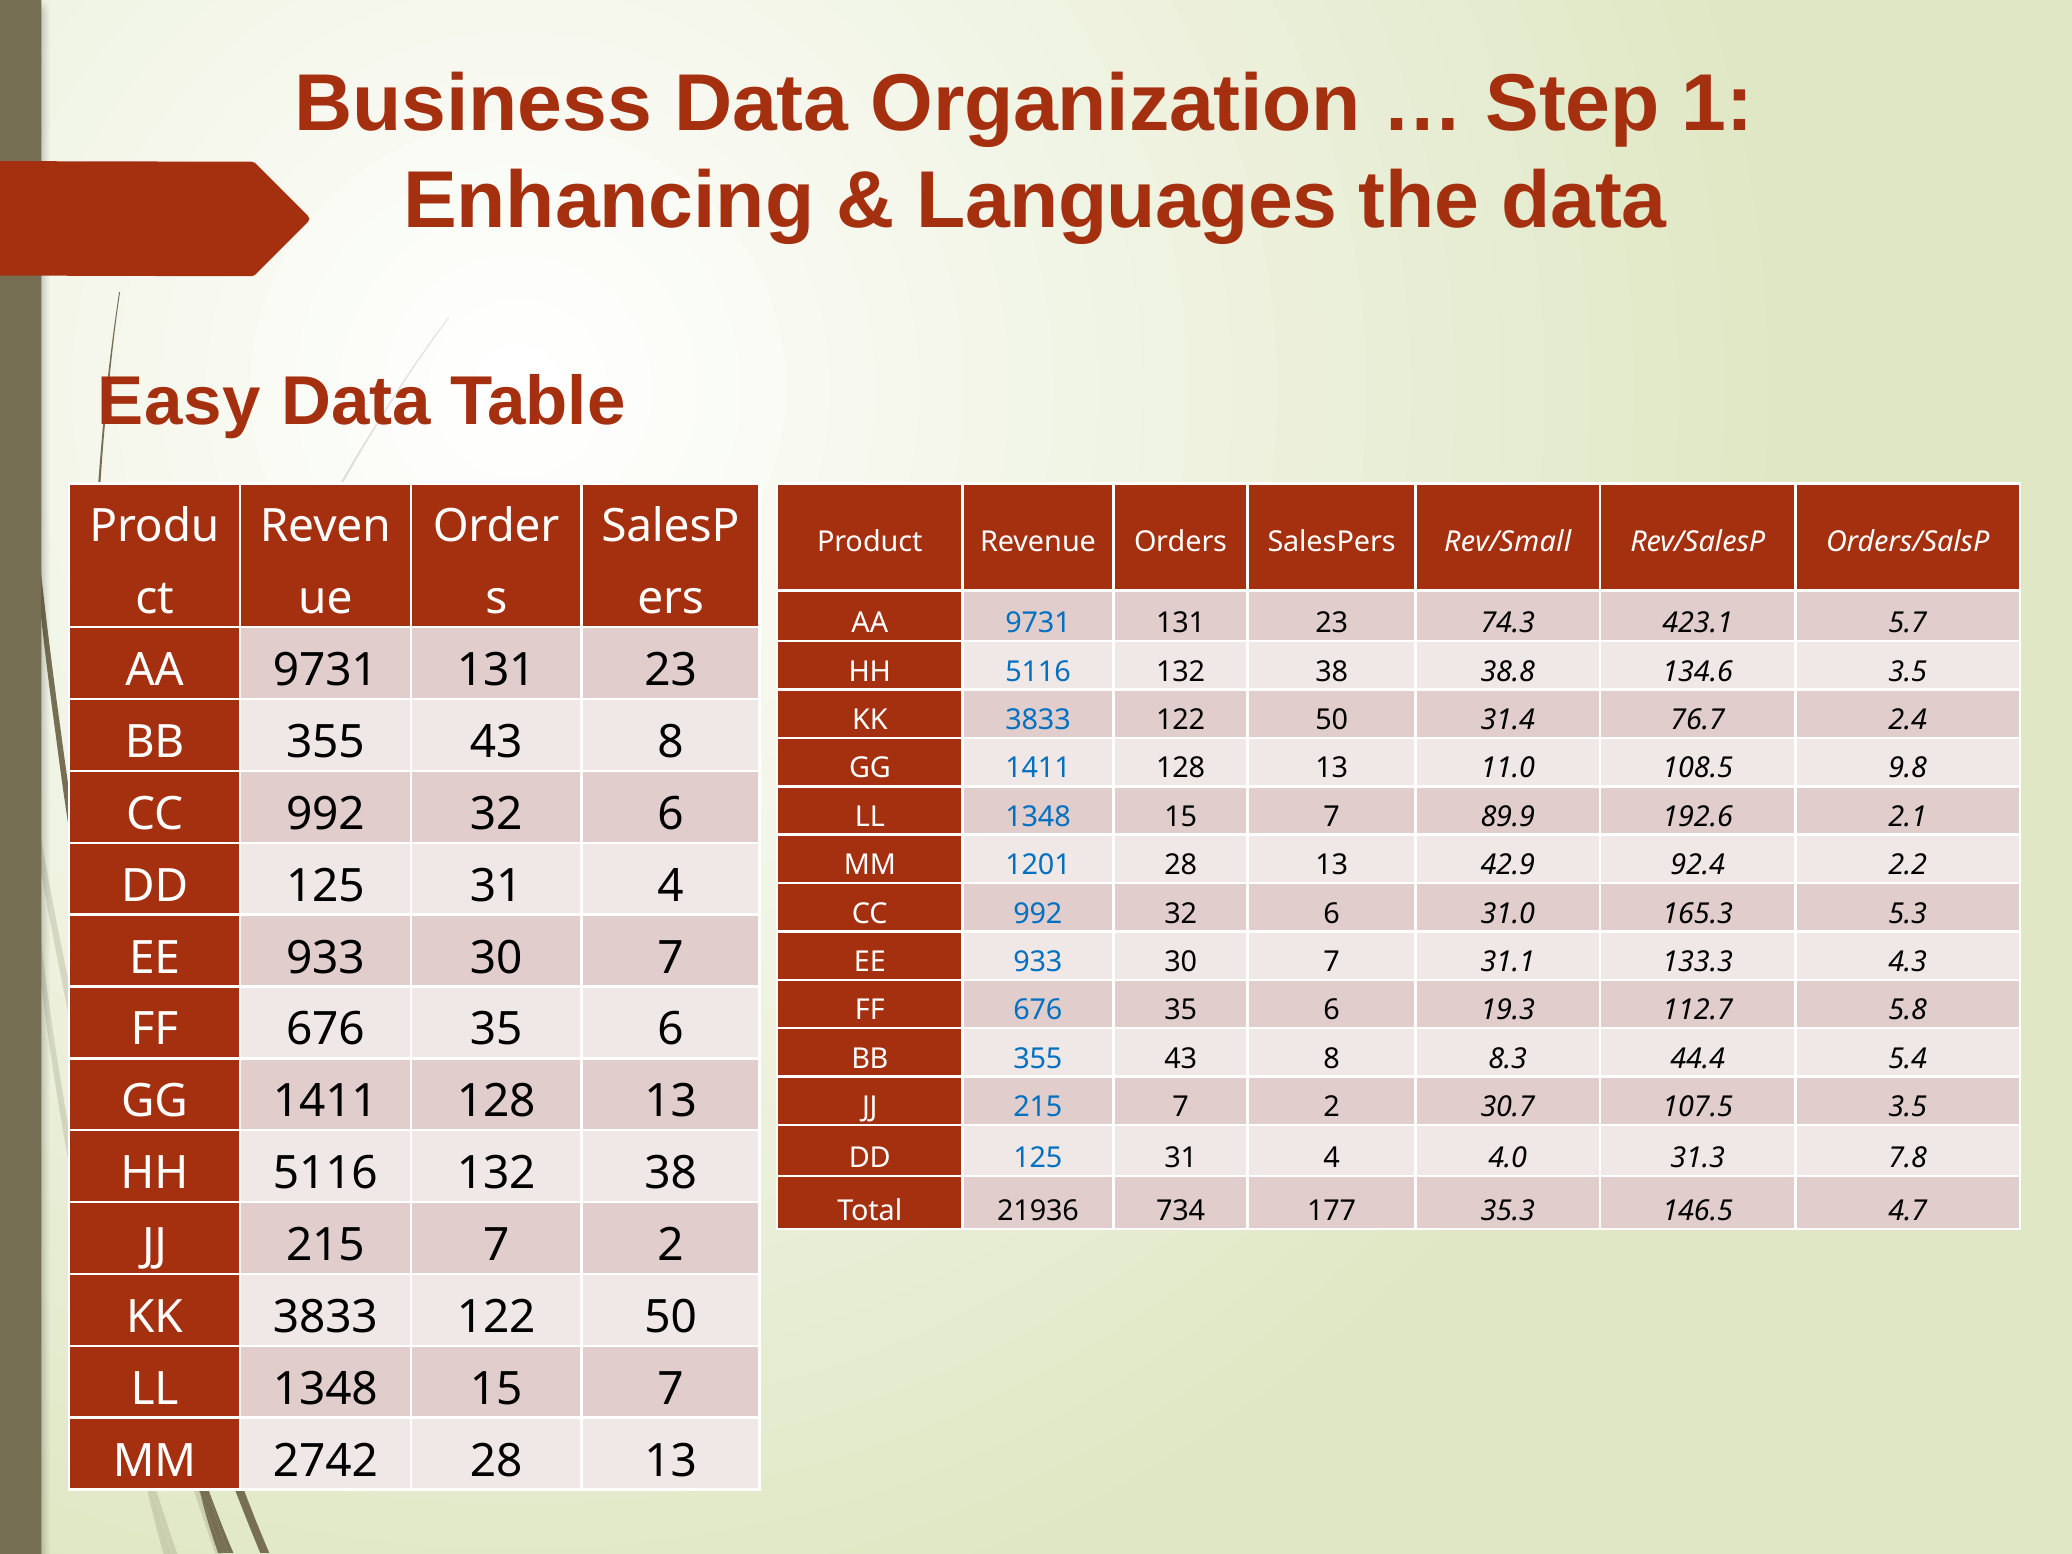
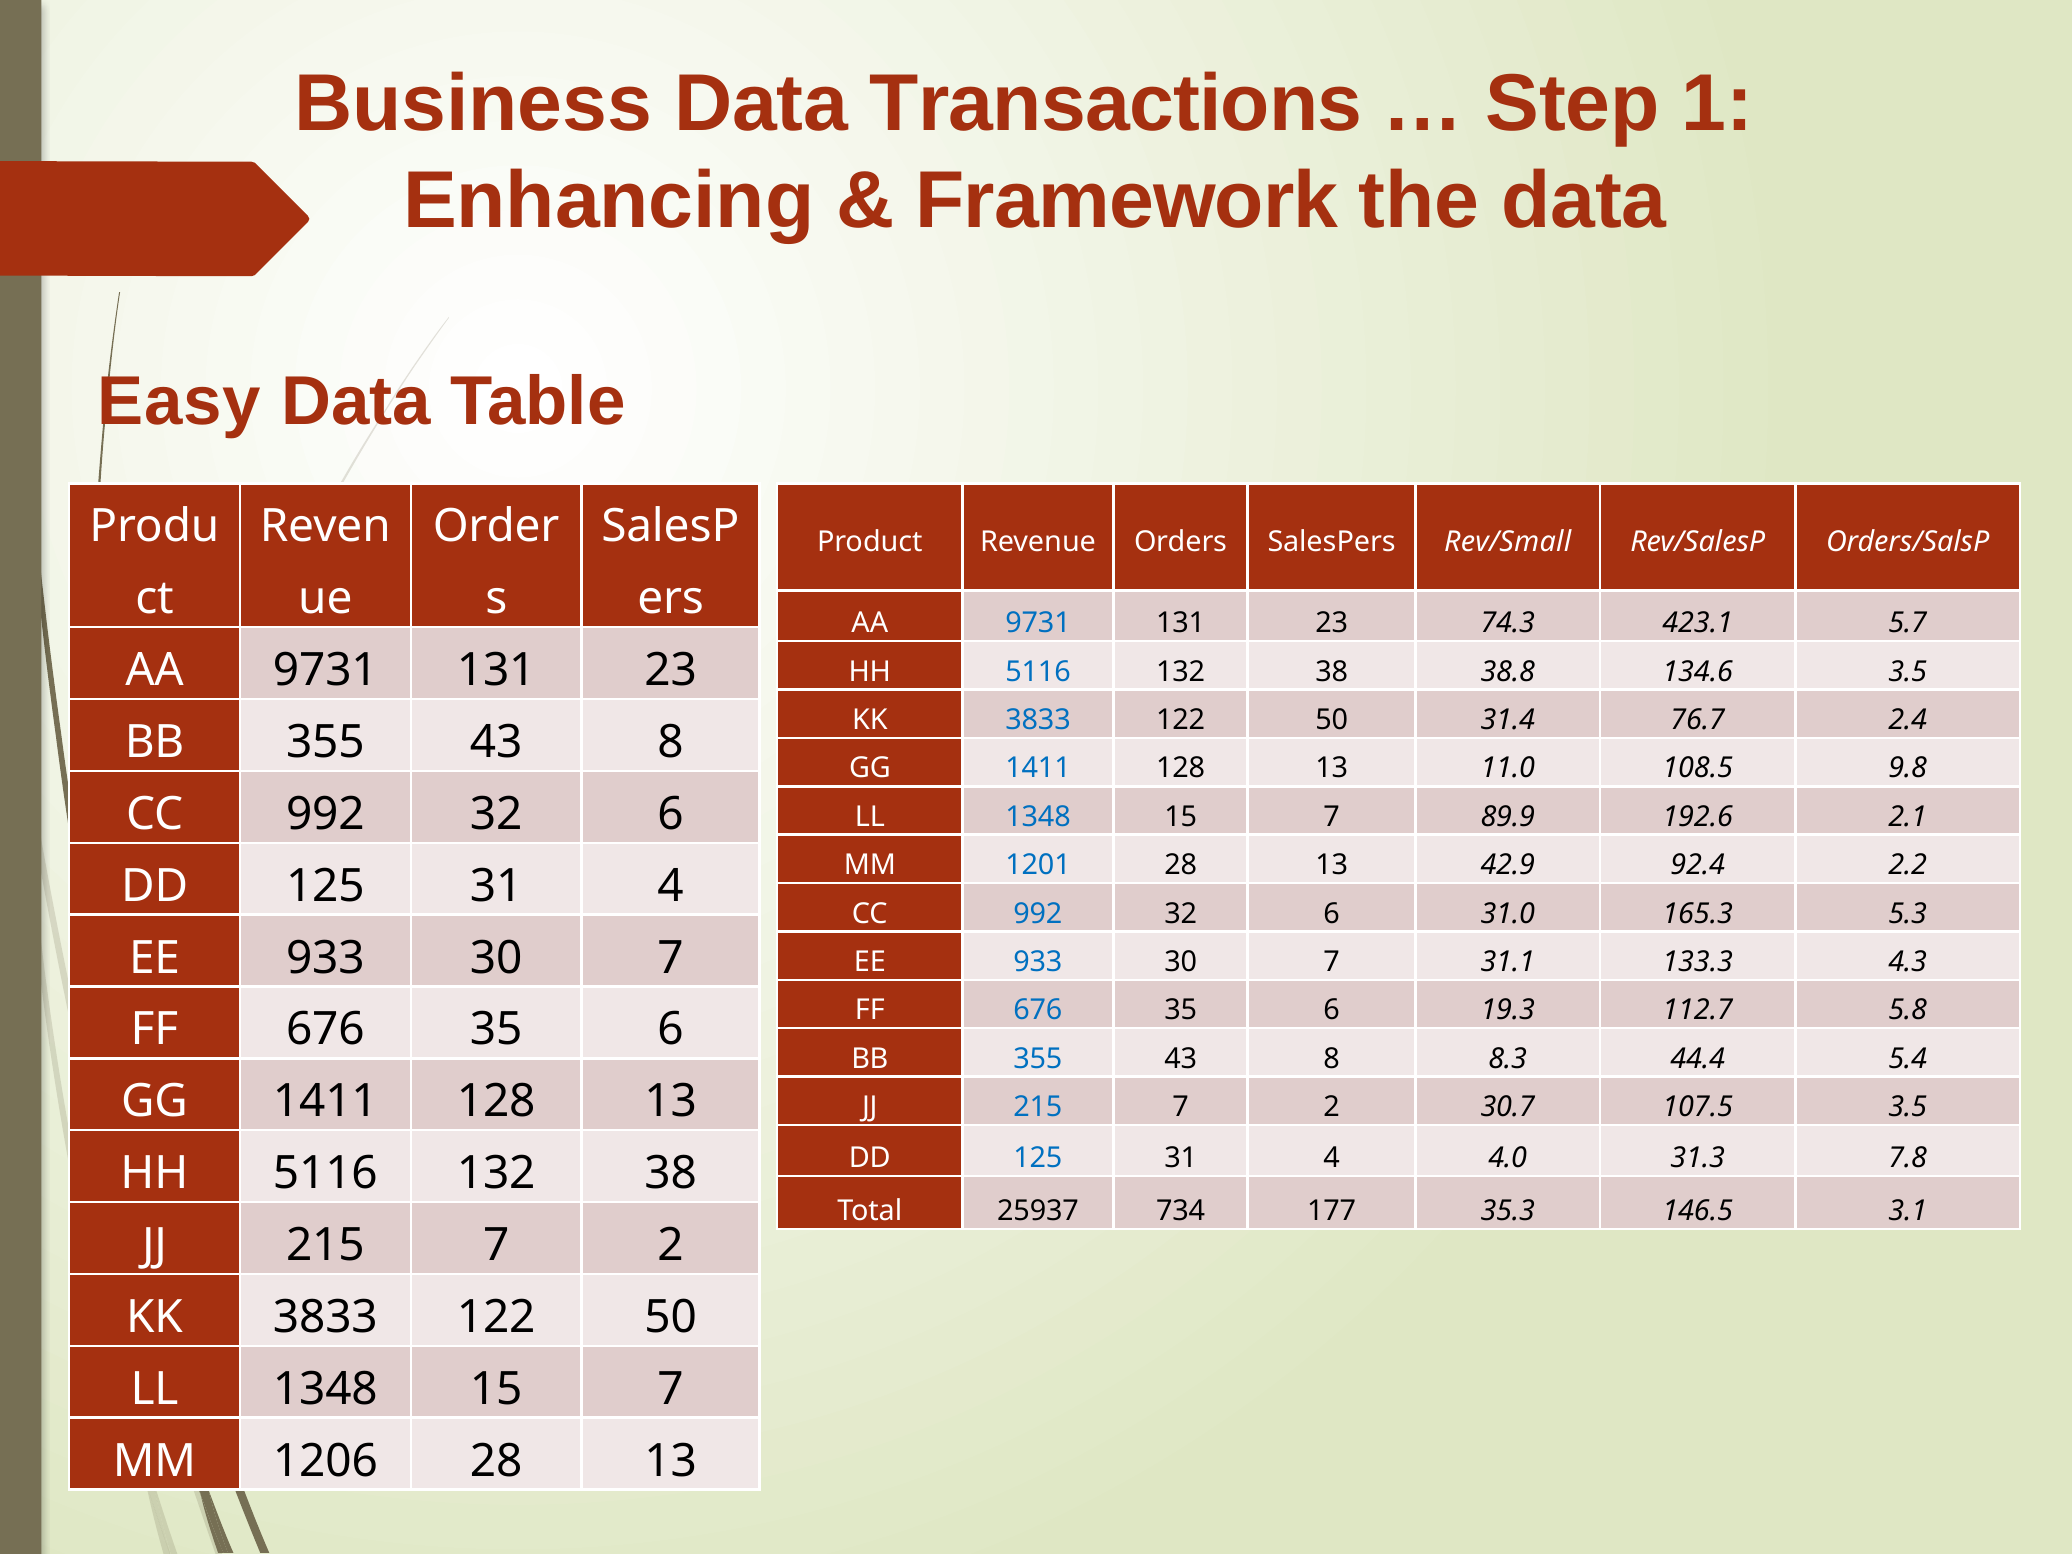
Organization: Organization -> Transactions
Languages: Languages -> Framework
21936: 21936 -> 25937
4.7: 4.7 -> 3.1
2742: 2742 -> 1206
